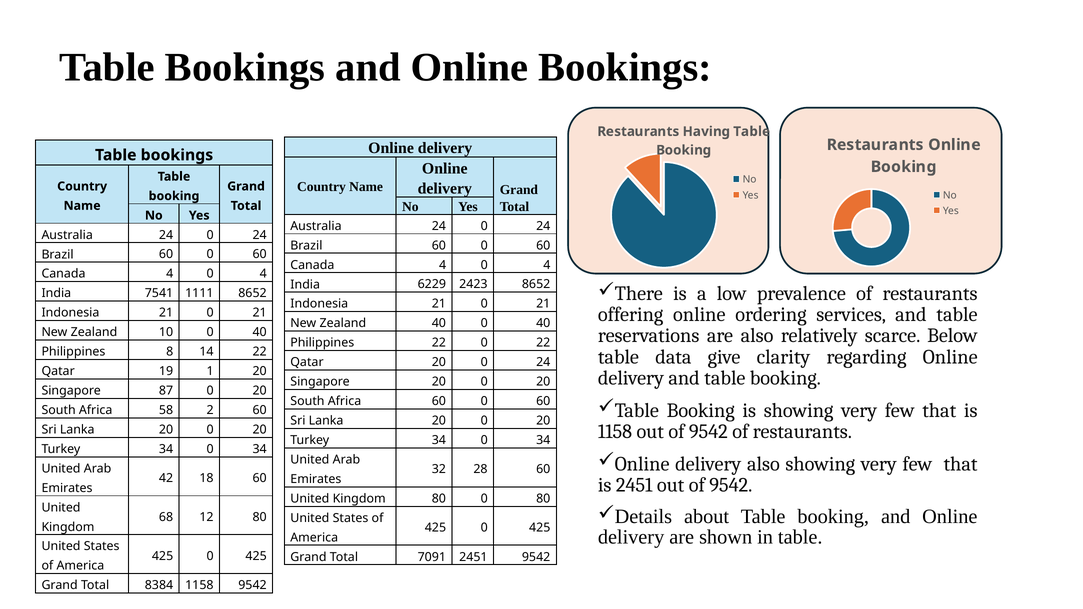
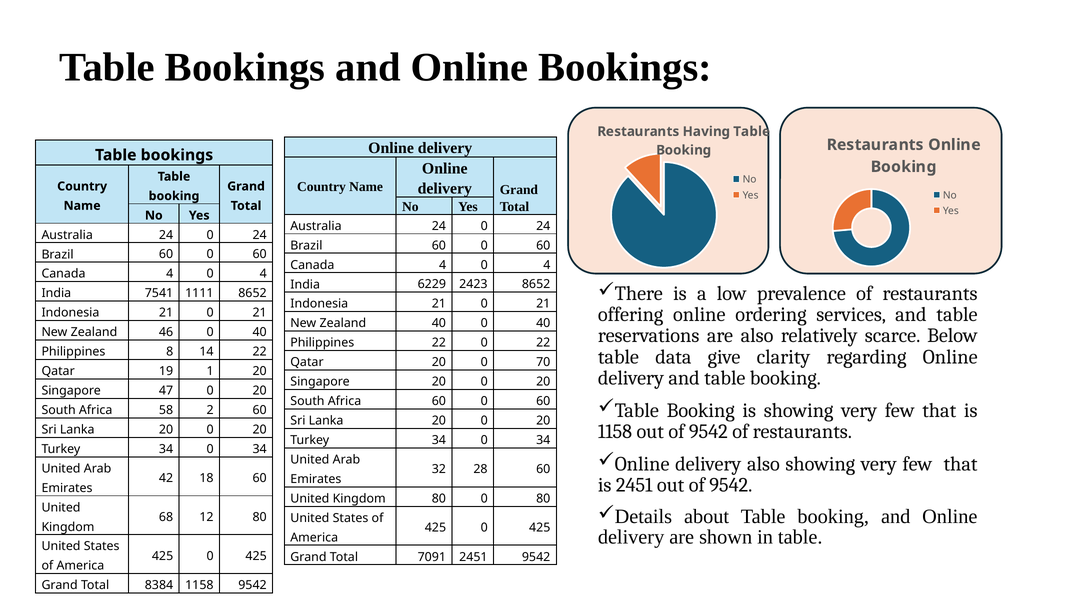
10: 10 -> 46
20 0 24: 24 -> 70
87: 87 -> 47
